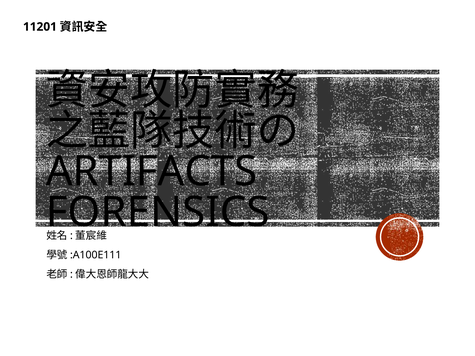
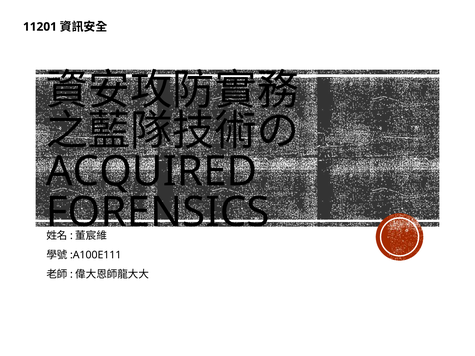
ARTIFACTS: ARTIFACTS -> ACQUIRED
